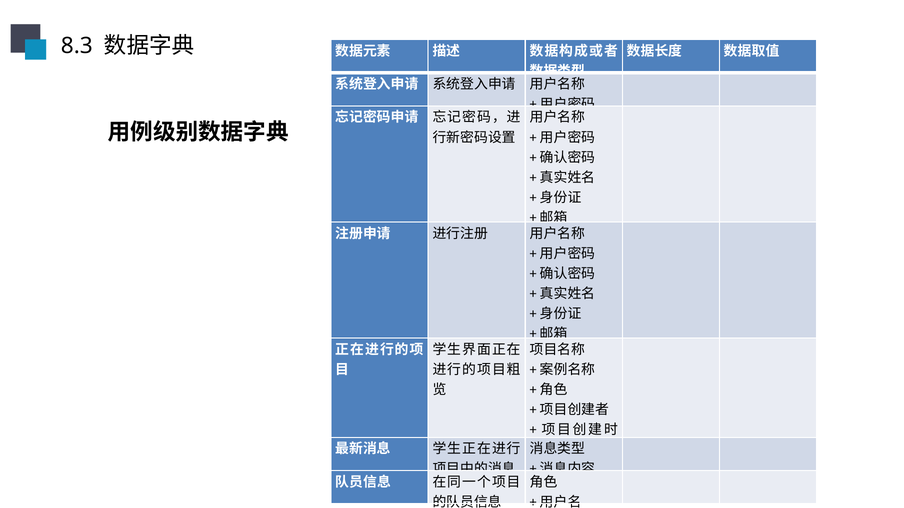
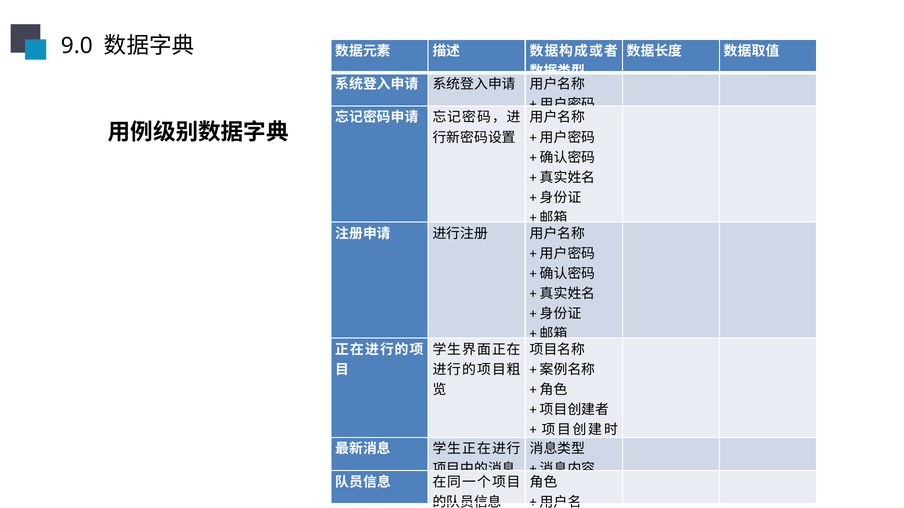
8.3: 8.3 -> 9.0
